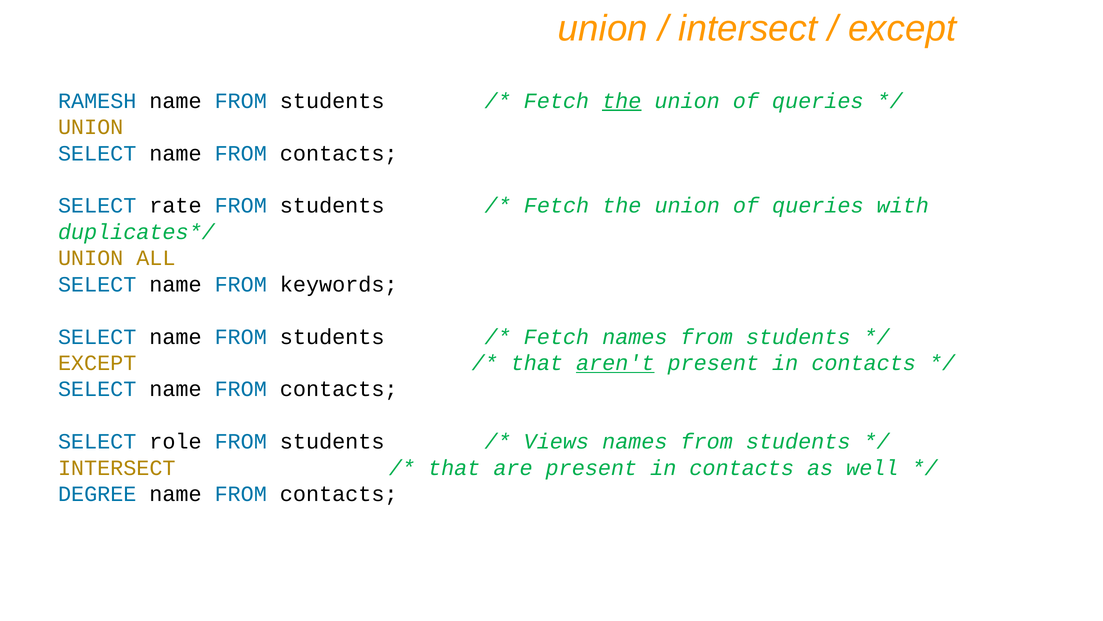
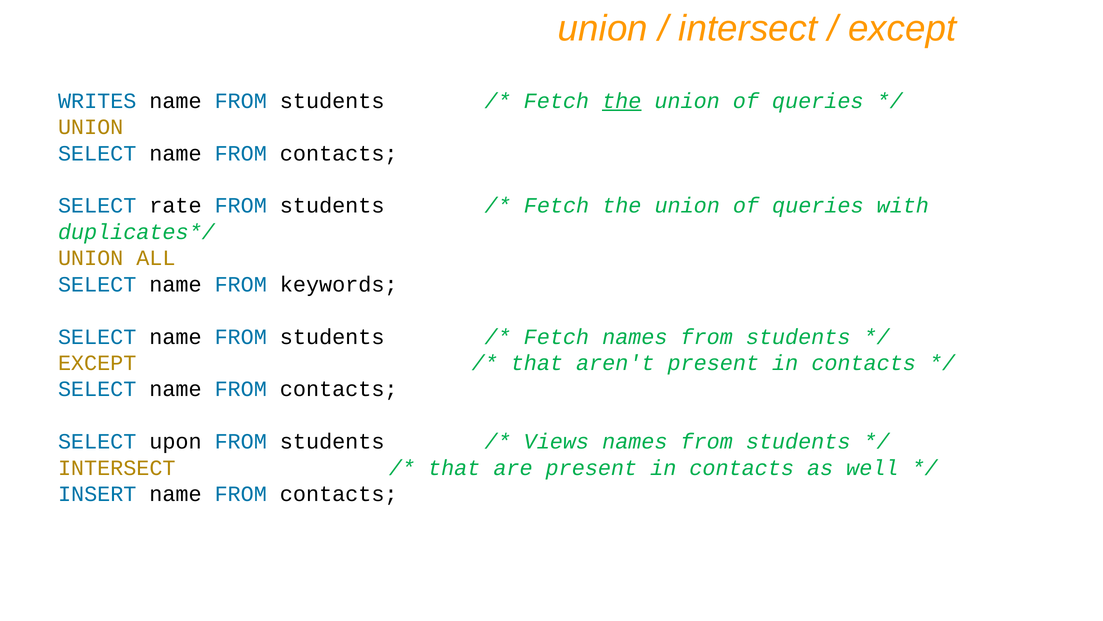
RAMESH: RAMESH -> WRITES
aren't underline: present -> none
role: role -> upon
DEGREE: DEGREE -> INSERT
